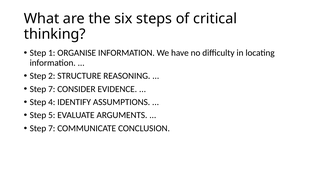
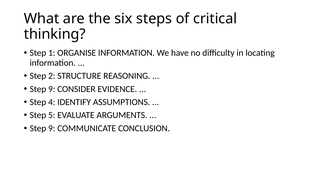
7 at (52, 89): 7 -> 9
7 at (52, 128): 7 -> 9
